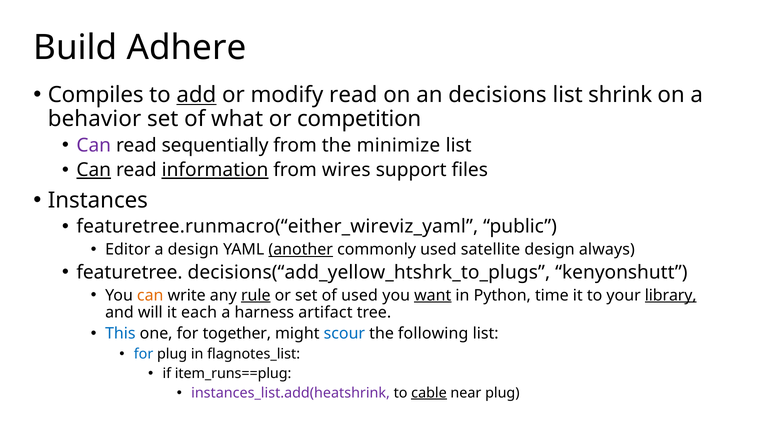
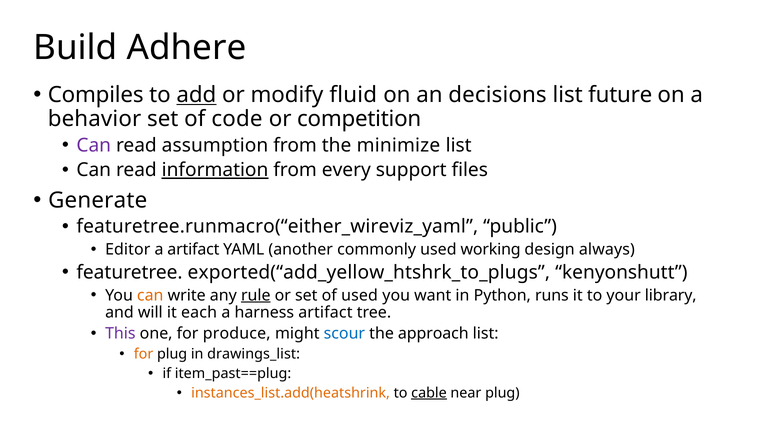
modify read: read -> fluid
shrink: shrink -> future
what: what -> code
sequentially: sequentially -> assumption
Can at (94, 170) underline: present -> none
wires: wires -> every
Instances: Instances -> Generate
a design: design -> artifact
another underline: present -> none
satellite: satellite -> working
decisions(“add_yellow_htshrk_to_plugs: decisions(“add_yellow_htshrk_to_plugs -> exported(“add_yellow_htshrk_to_plugs
want underline: present -> none
time: time -> runs
library underline: present -> none
This colour: blue -> purple
together: together -> produce
following: following -> approach
for at (144, 354) colour: blue -> orange
flagnotes_list: flagnotes_list -> drawings_list
item_runs==plug: item_runs==plug -> item_past==plug
instances_list.add(heatshrink colour: purple -> orange
